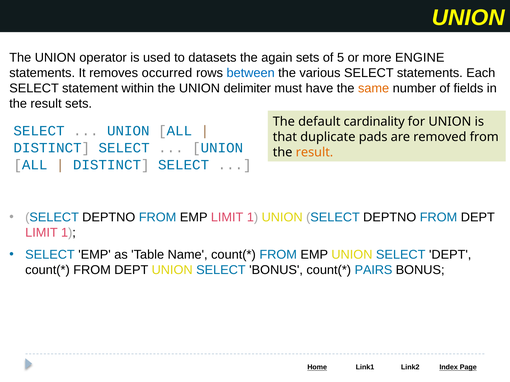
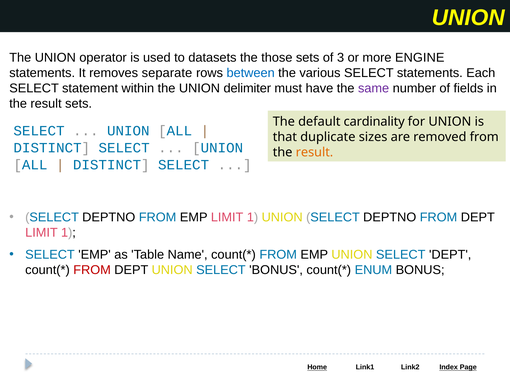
again: again -> those
5: 5 -> 3
occurred: occurred -> separate
same colour: orange -> purple
pads: pads -> sizes
FROM at (92, 270) colour: black -> red
PAIRS: PAIRS -> ENUM
